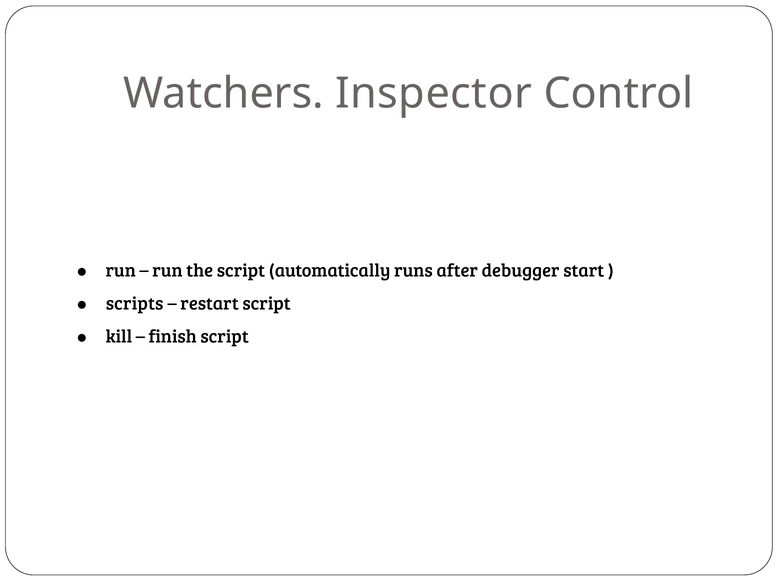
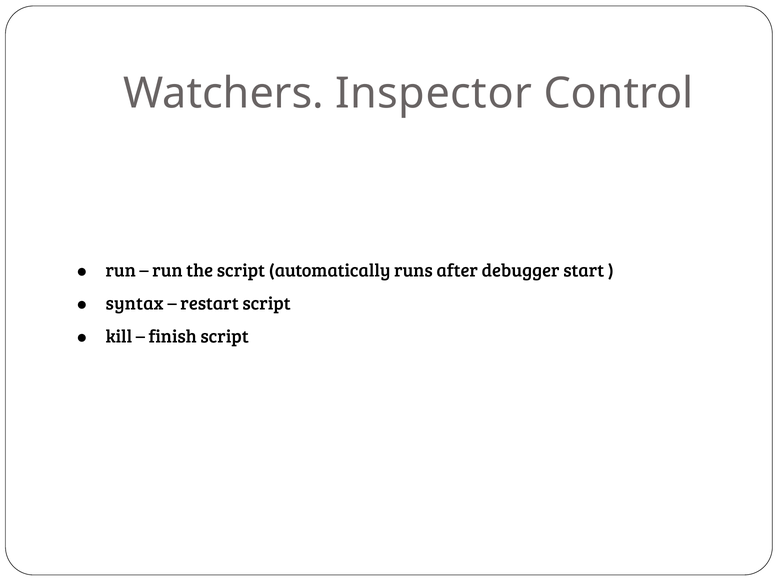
scripts: scripts -> syntax
